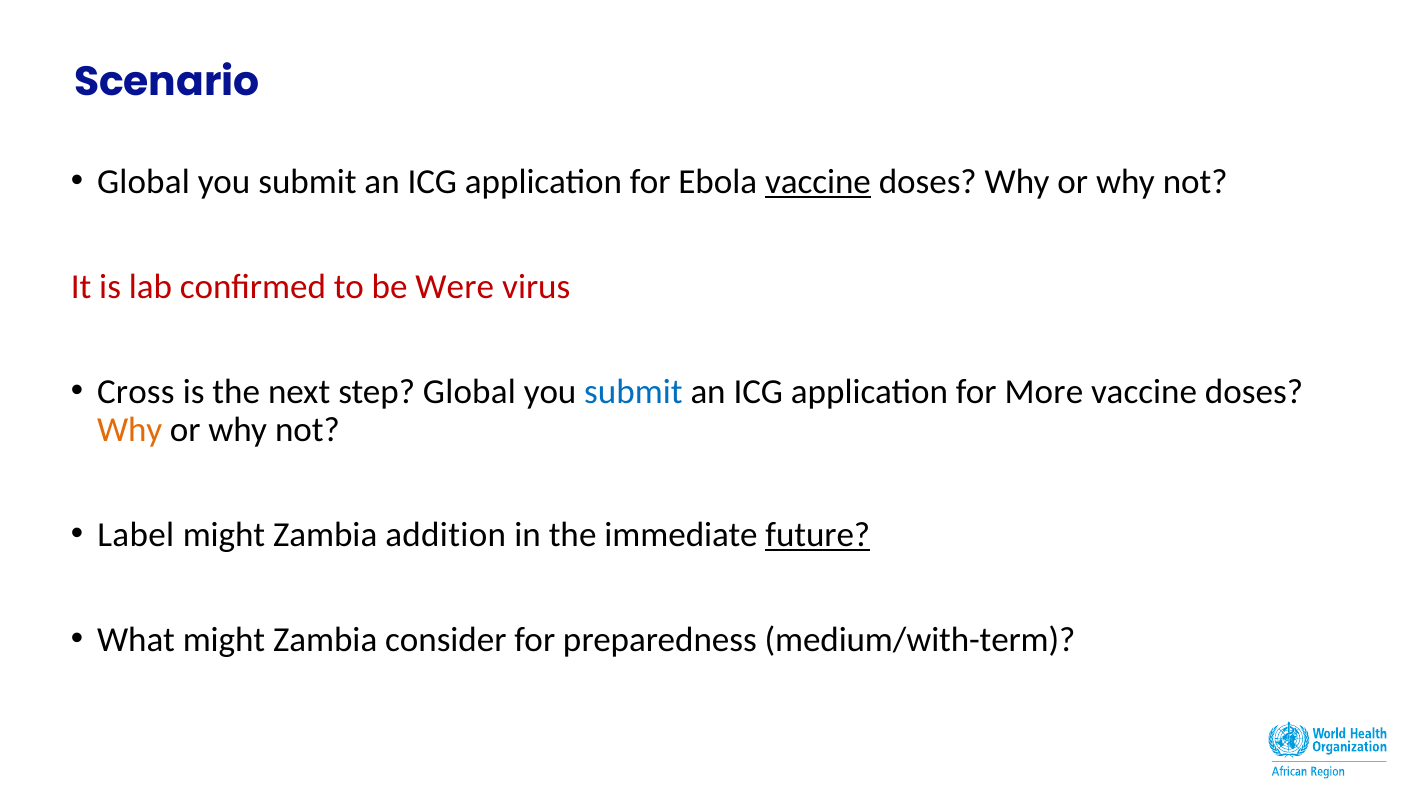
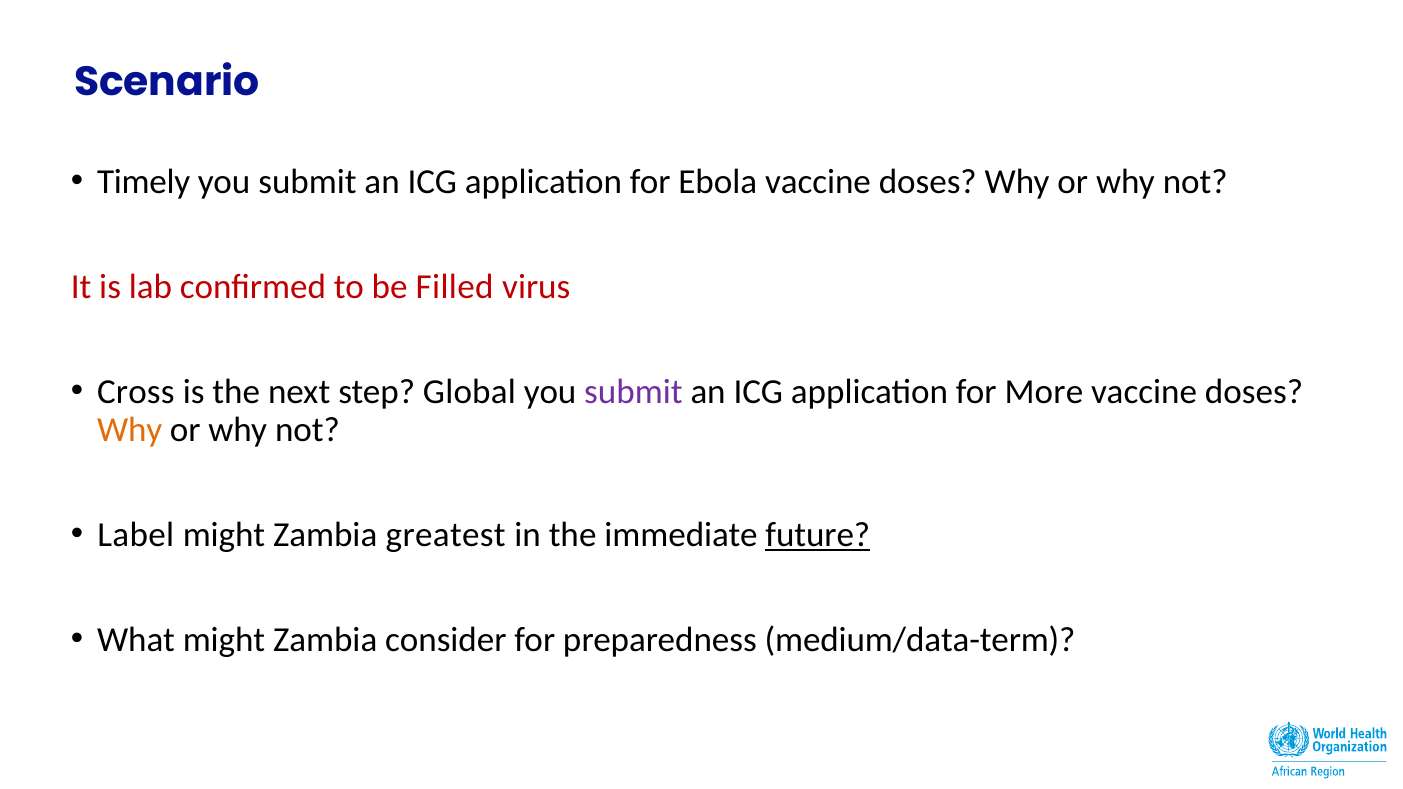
Global at (143, 182): Global -> Timely
vaccine at (818, 182) underline: present -> none
Were: Were -> Filled
submit at (633, 392) colour: blue -> purple
addition: addition -> greatest
medium/with-term: medium/with-term -> medium/data-term
